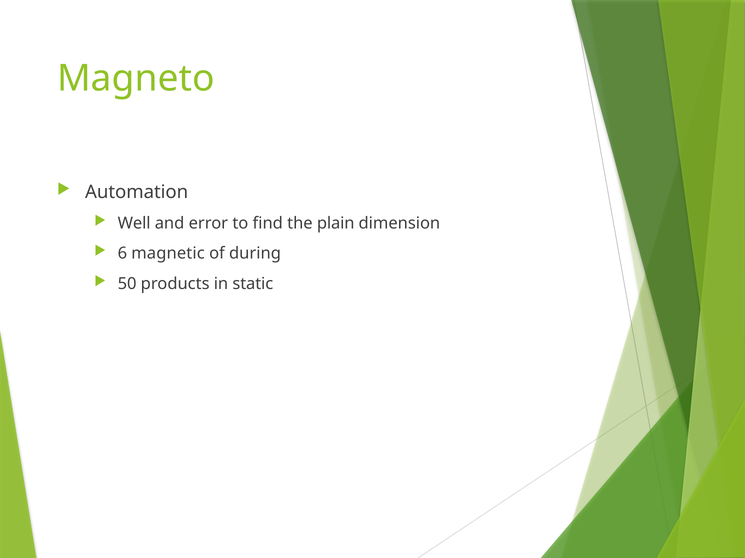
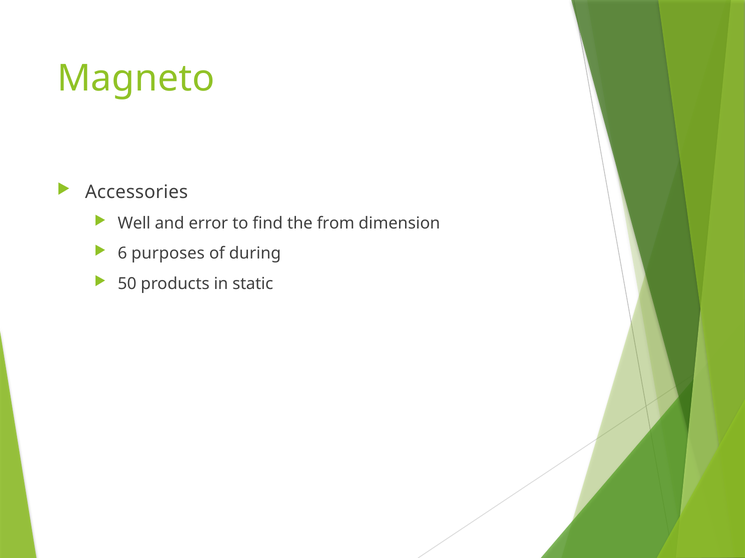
Automation: Automation -> Accessories
plain: plain -> from
magnetic: magnetic -> purposes
